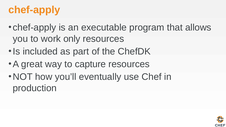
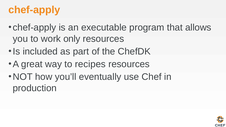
capture: capture -> recipes
